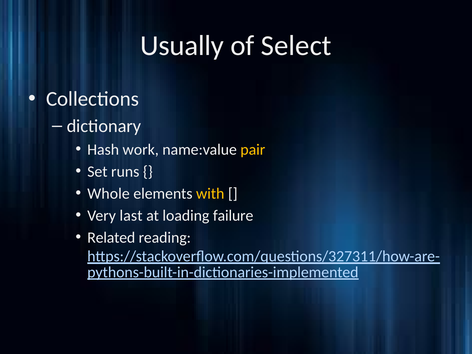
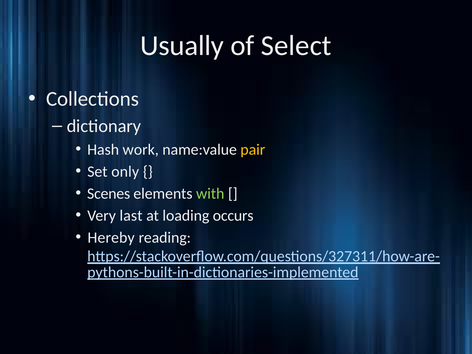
runs: runs -> only
Whole: Whole -> Scenes
with colour: yellow -> light green
failure: failure -> occurs
Related: Related -> Hereby
